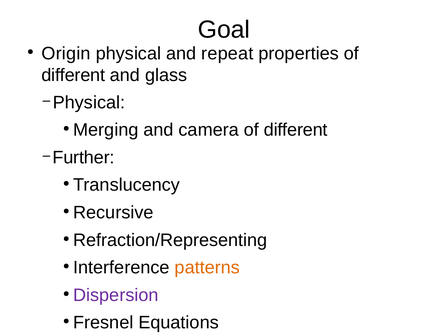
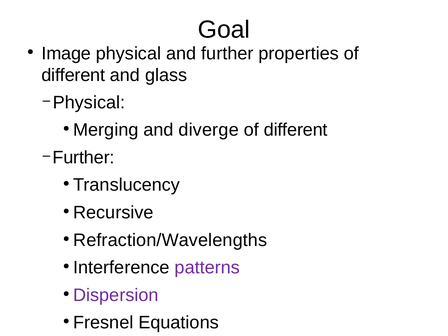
Origin: Origin -> Image
and repeat: repeat -> further
camera: camera -> diverge
Refraction/Representing: Refraction/Representing -> Refraction/Wavelengths
patterns colour: orange -> purple
